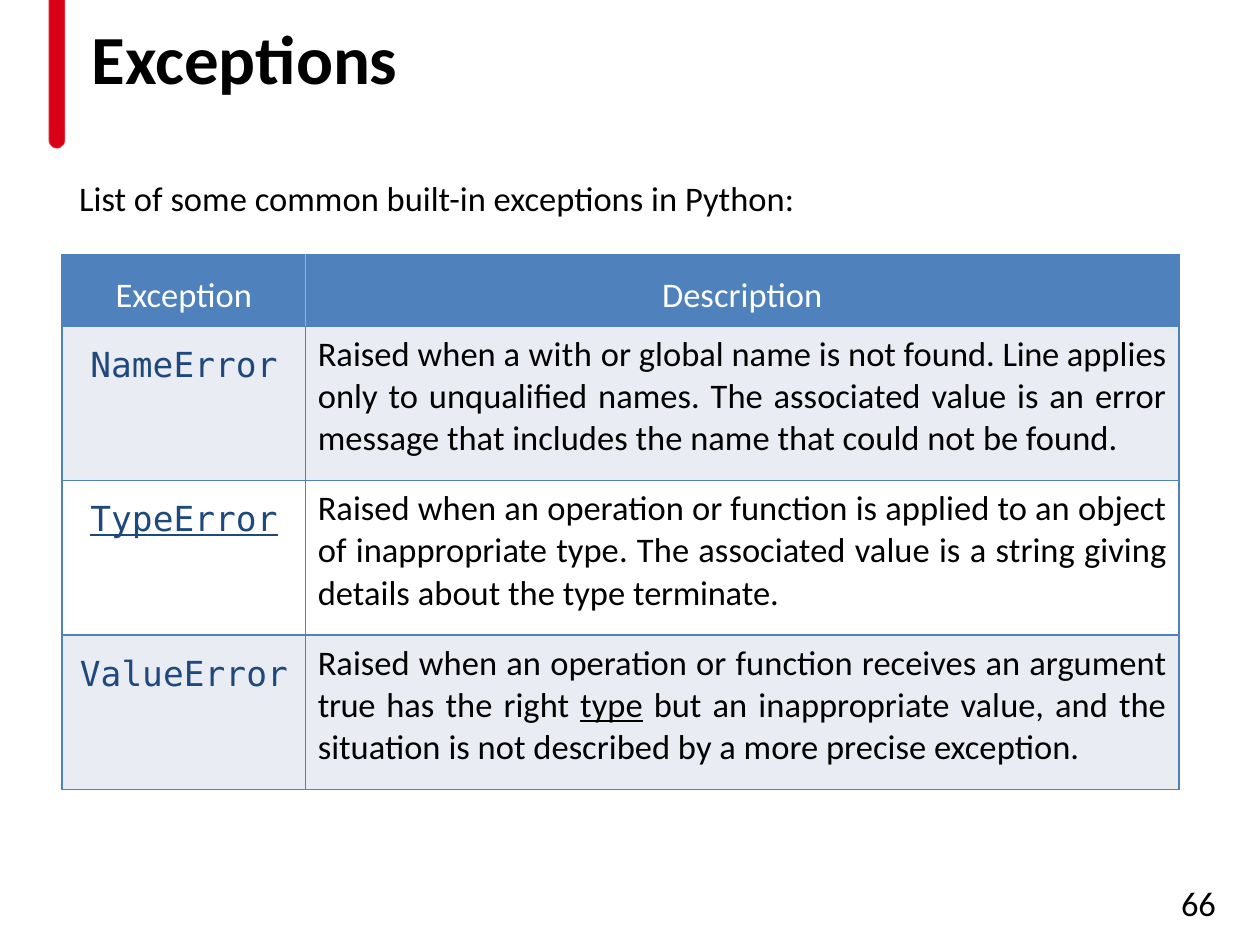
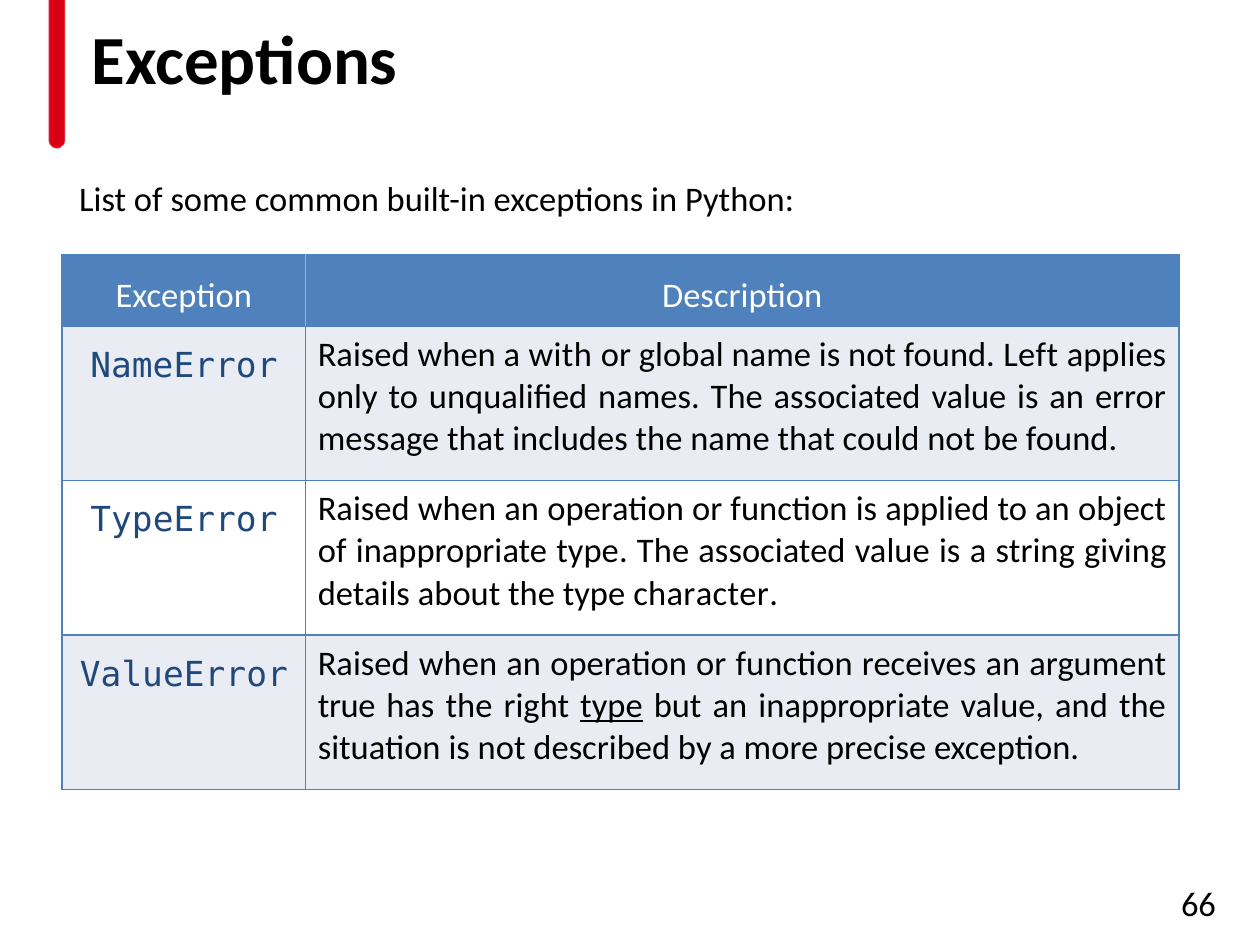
Line: Line -> Left
TypeError underline: present -> none
terminate: terminate -> character
